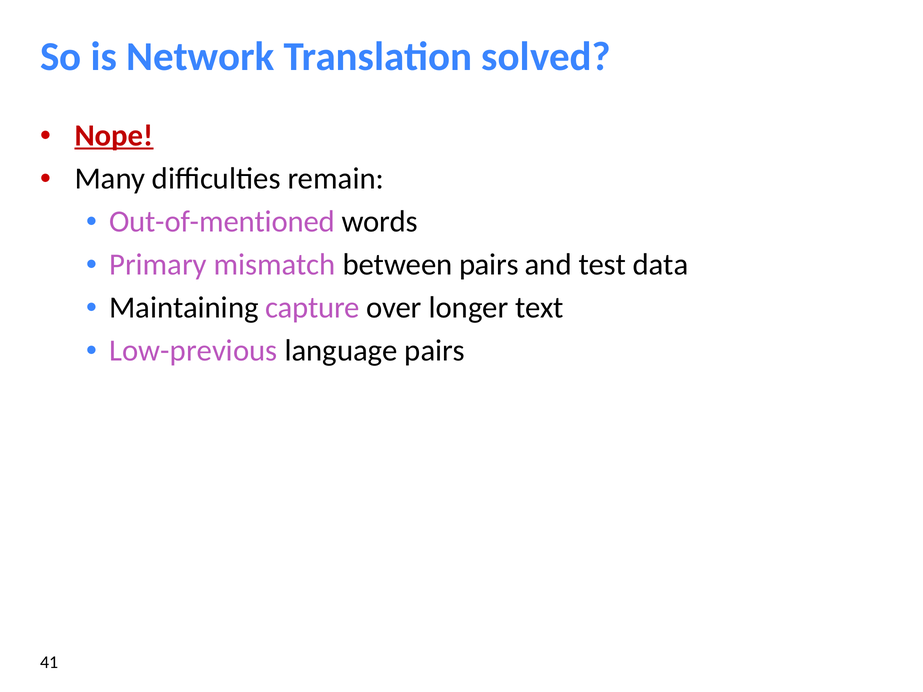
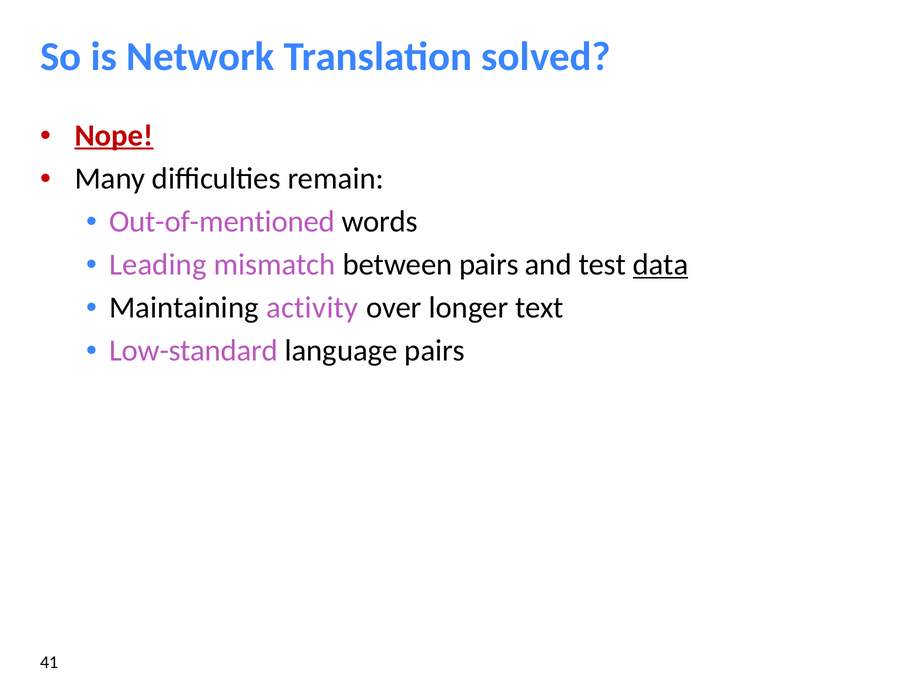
Primary: Primary -> Leading
data underline: none -> present
capture: capture -> activity
Low-previous: Low-previous -> Low-standard
